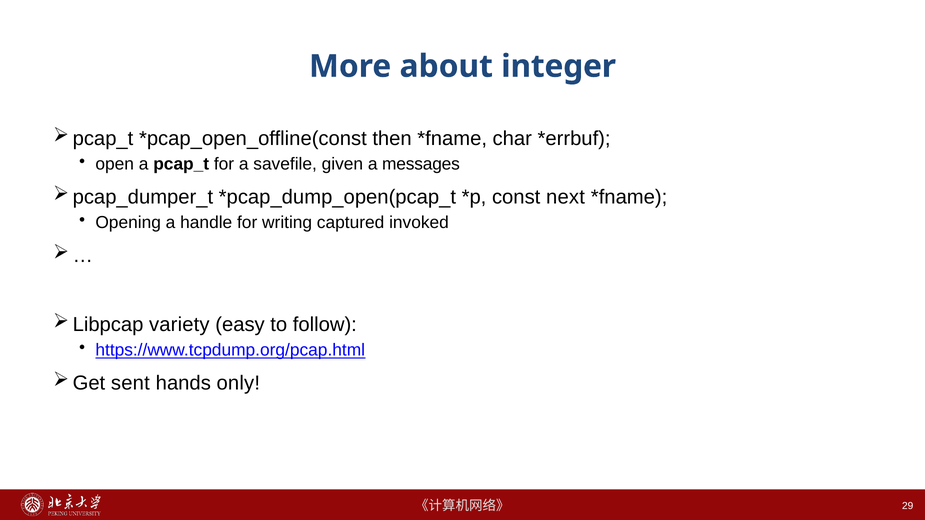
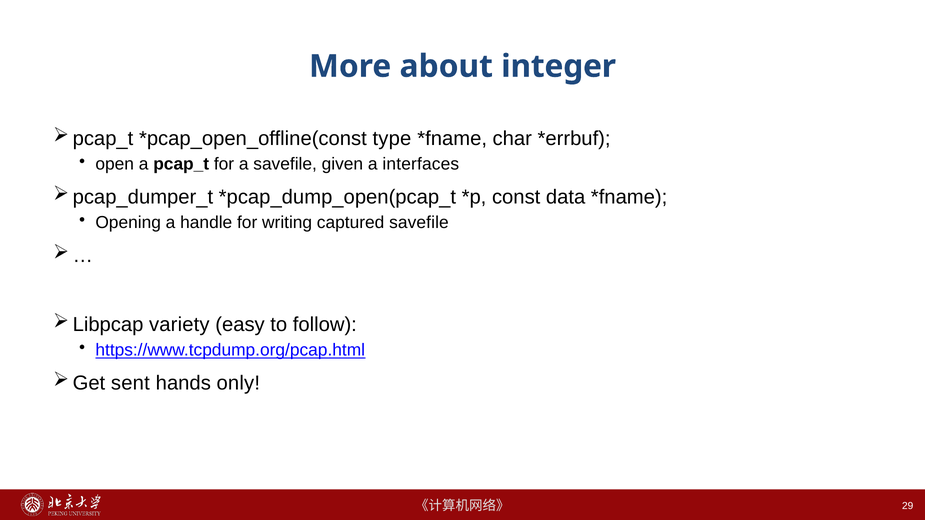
then: then -> type
messages: messages -> interfaces
next: next -> data
captured invoked: invoked -> savefile
